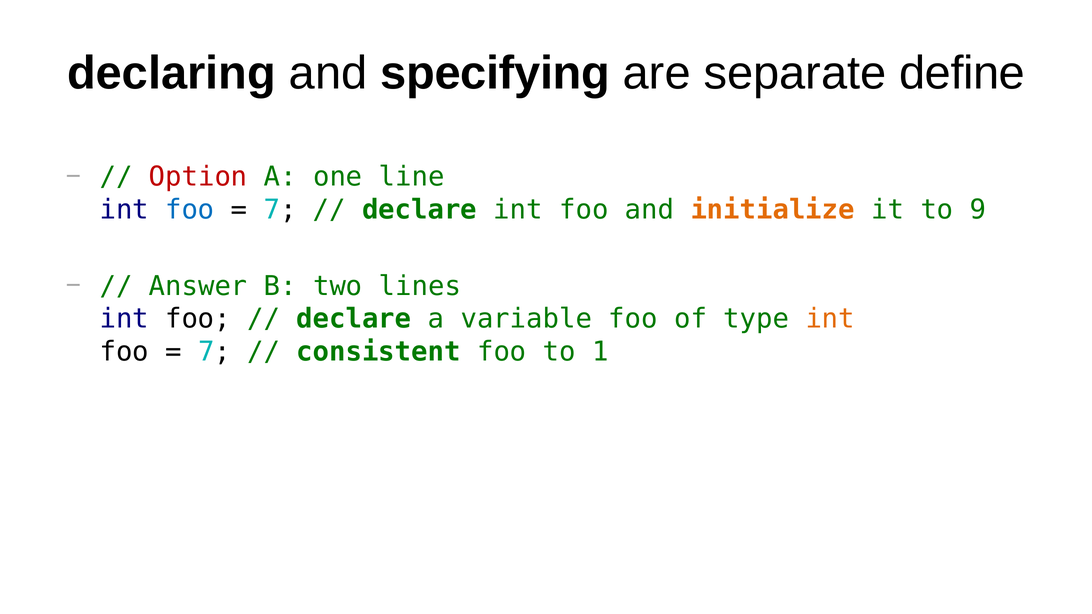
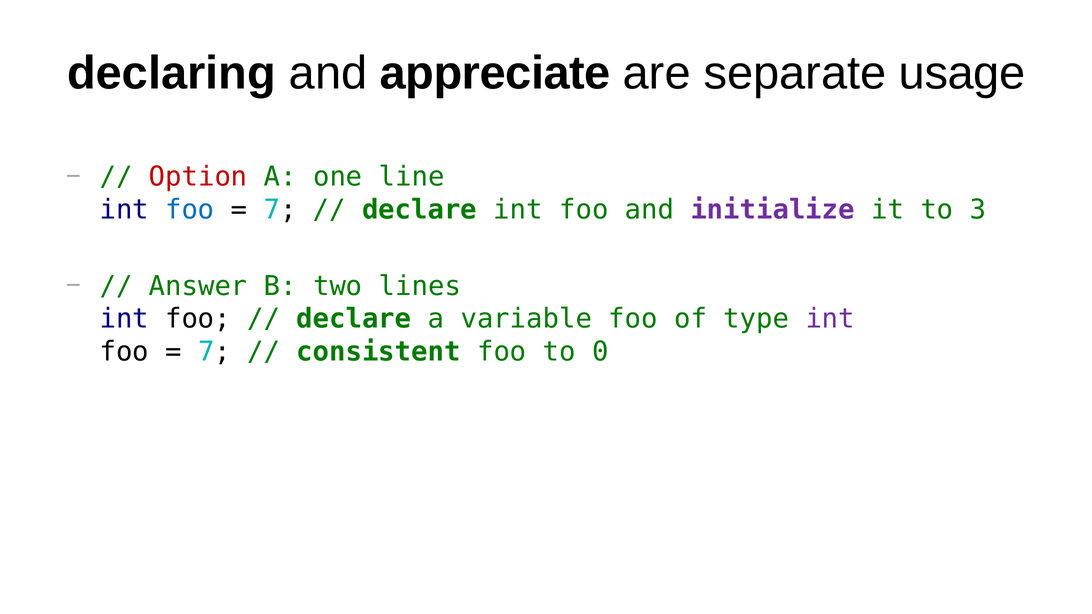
specifying: specifying -> appreciate
define: define -> usage
initialize colour: orange -> purple
9: 9 -> 3
int at (830, 319) colour: orange -> purple
1: 1 -> 0
